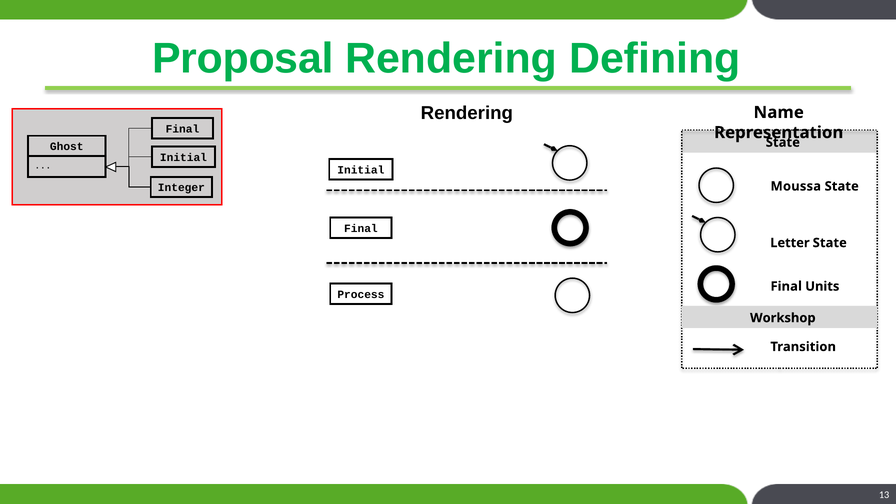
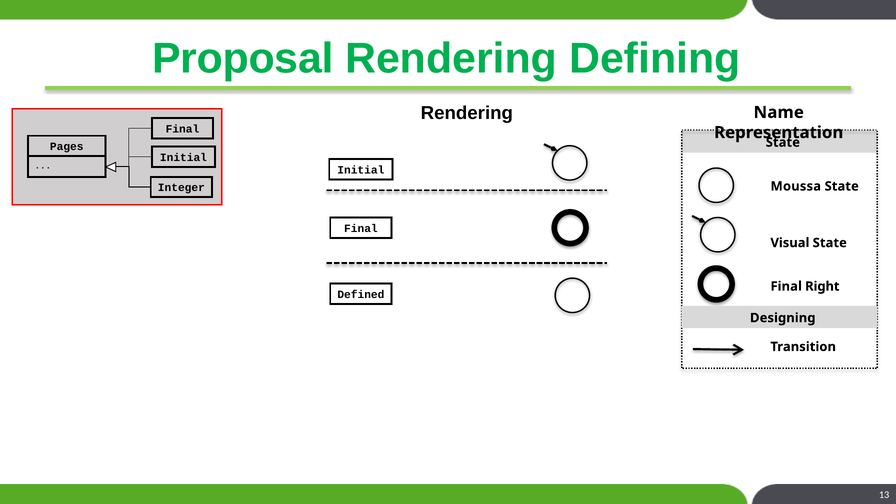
Ghost: Ghost -> Pages
Letter: Letter -> Visual
Units: Units -> Right
Process: Process -> Defined
Workshop: Workshop -> Designing
